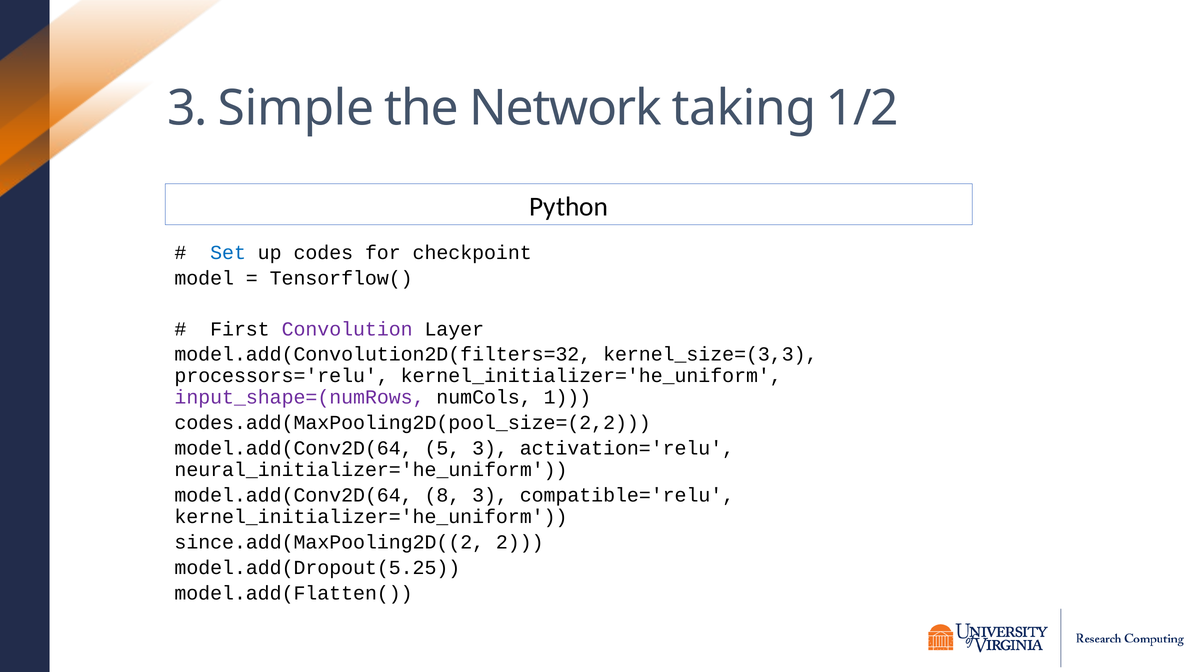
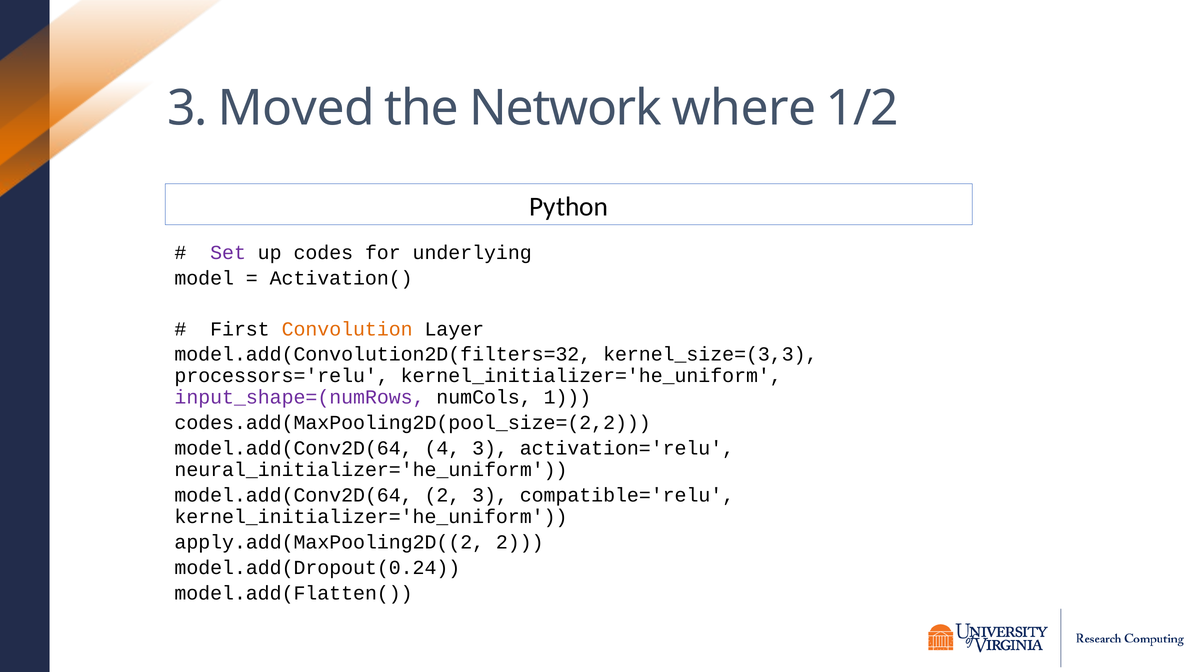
Simple: Simple -> Moved
taking: taking -> where
Set colour: blue -> purple
checkpoint: checkpoint -> underlying
Tensorflow(: Tensorflow( -> Activation(
Convolution colour: purple -> orange
5: 5 -> 4
model.add(Conv2D(64 8: 8 -> 2
since.add(MaxPooling2D((2: since.add(MaxPooling2D((2 -> apply.add(MaxPooling2D((2
model.add(Dropout(5.25: model.add(Dropout(5.25 -> model.add(Dropout(0.24
